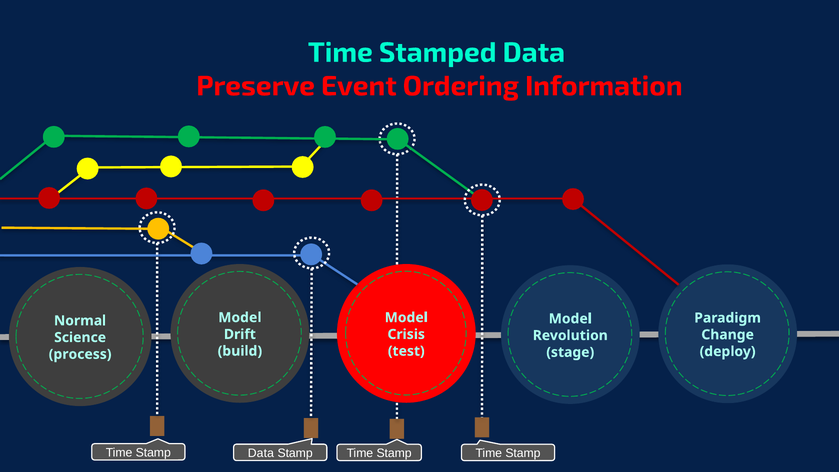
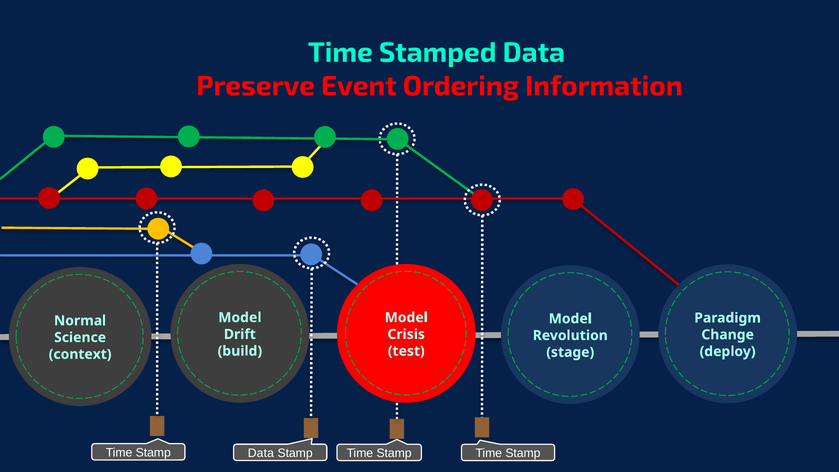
process: process -> context
